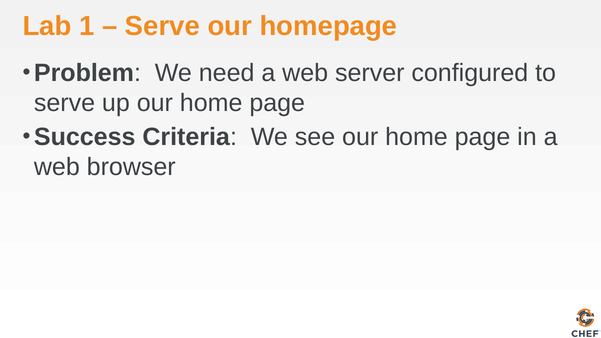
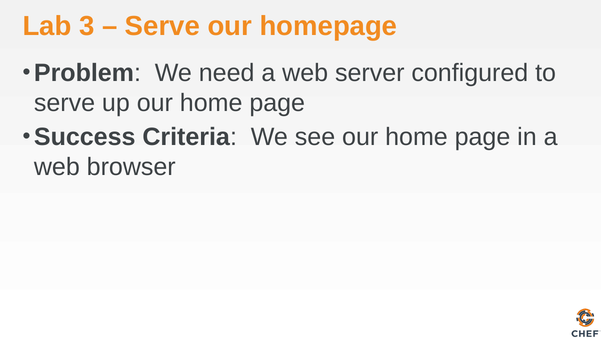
1: 1 -> 3
